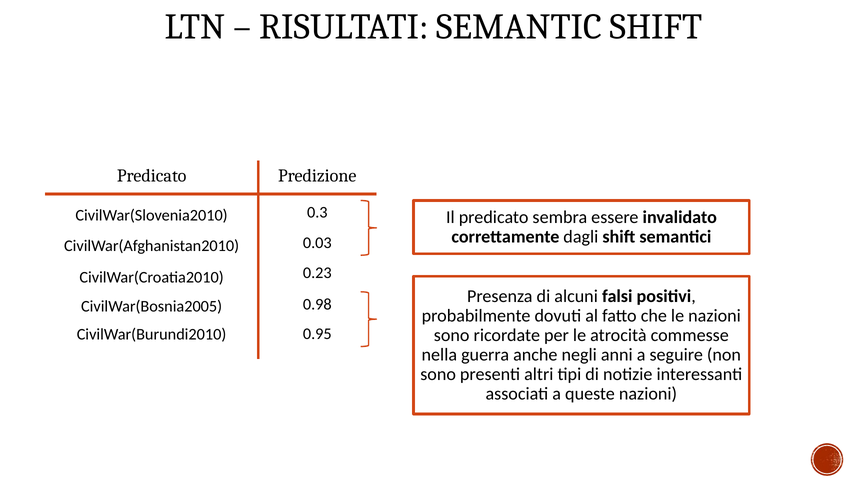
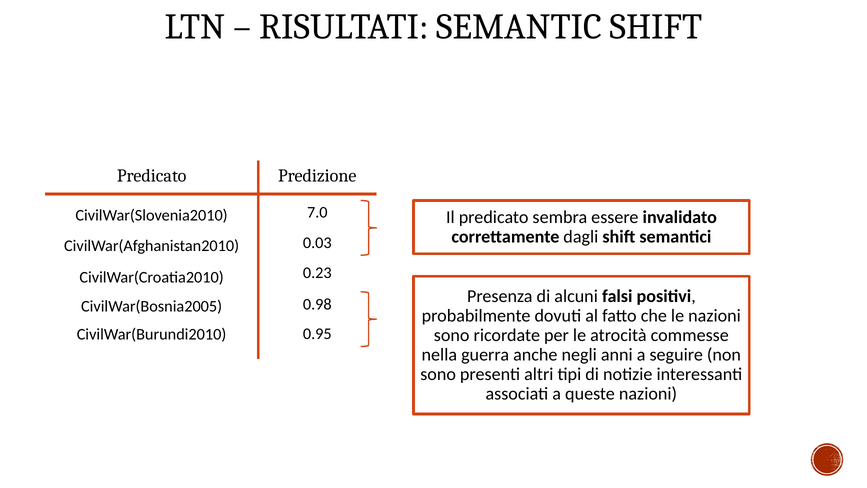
0.3: 0.3 -> 7.0
